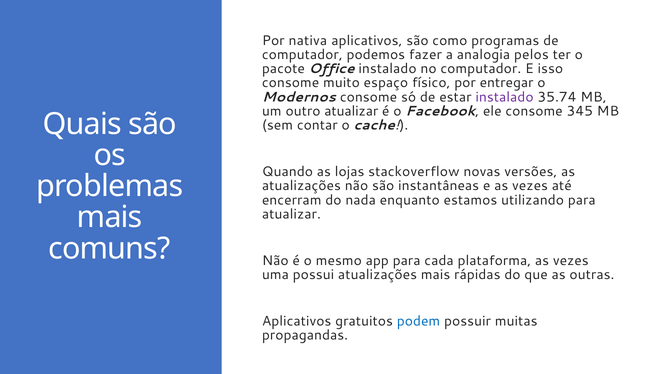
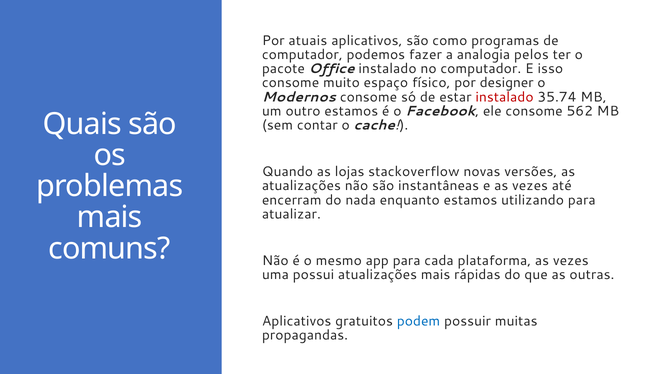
nativa: nativa -> atuais
entregar: entregar -> designer
instalado at (505, 97) colour: purple -> red
outro atualizar: atualizar -> estamos
345: 345 -> 562
